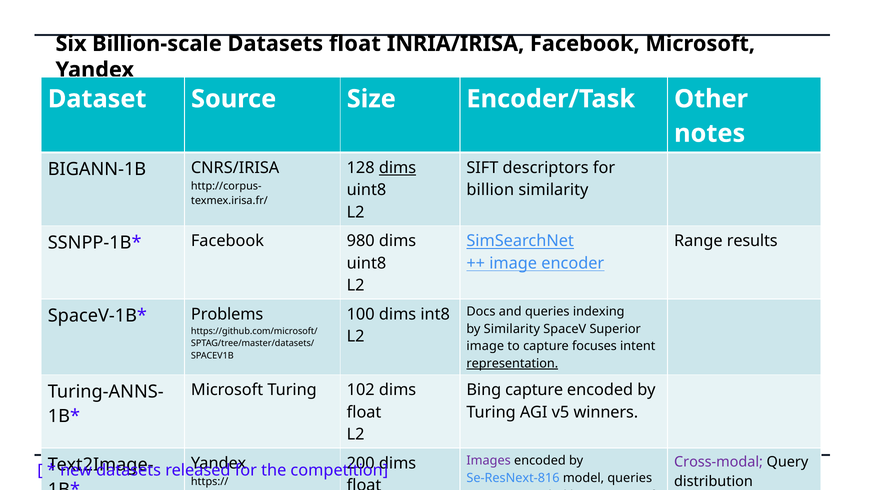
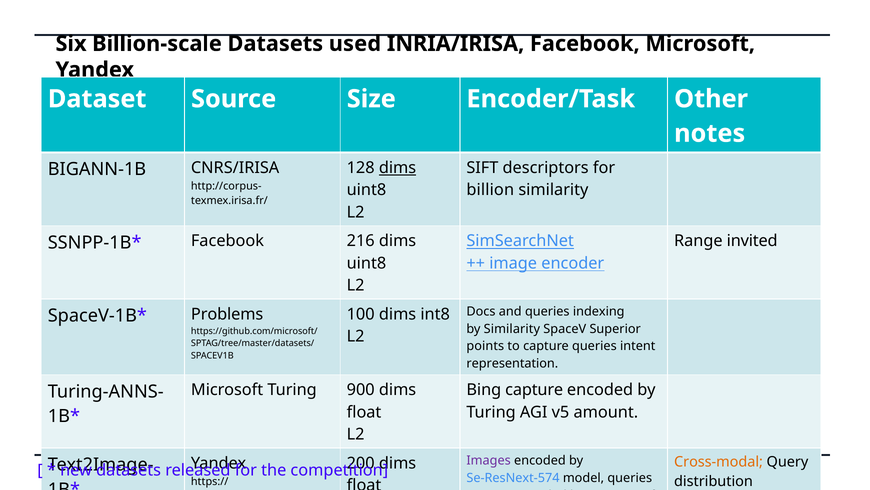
Datasets float: float -> used
results: results -> invited
980: 980 -> 216
image at (485, 346): image -> points
capture focuses: focuses -> queries
representation underline: present -> none
102: 102 -> 900
winners: winners -> amount
Cross-modal colour: purple -> orange
Se-ResNext-816: Se-ResNext-816 -> Se-ResNext-574
